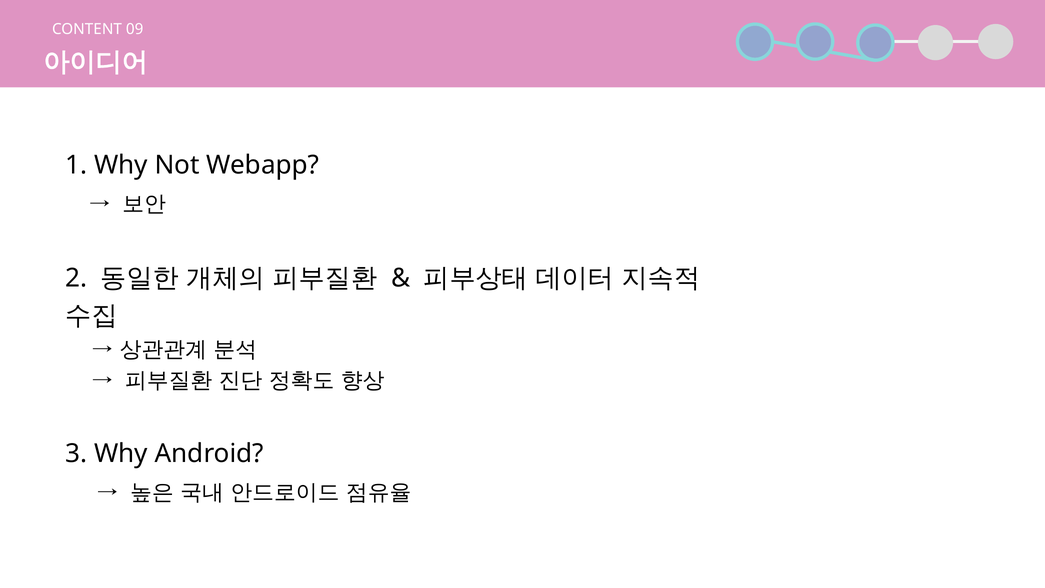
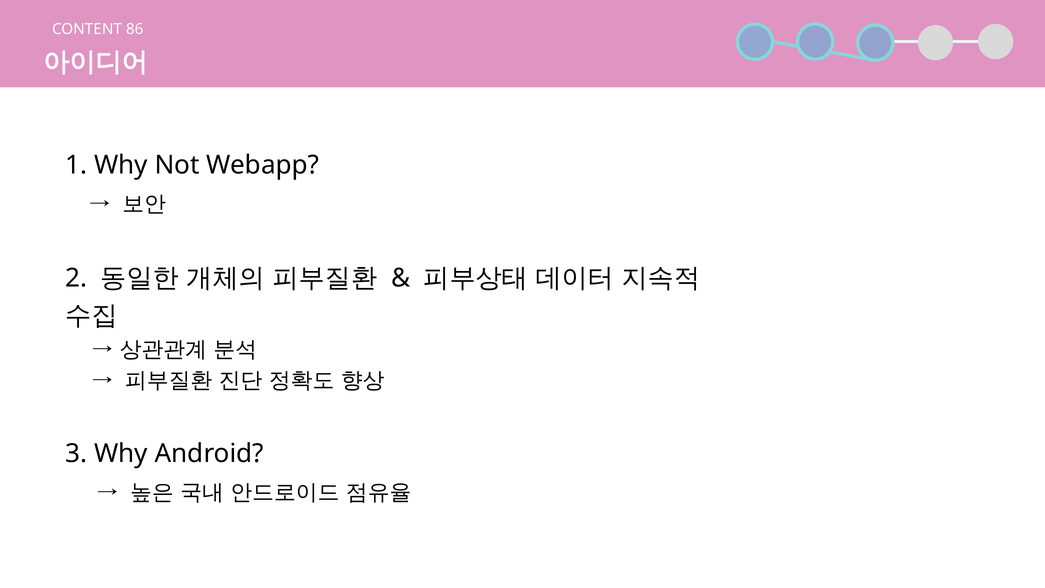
09: 09 -> 86
